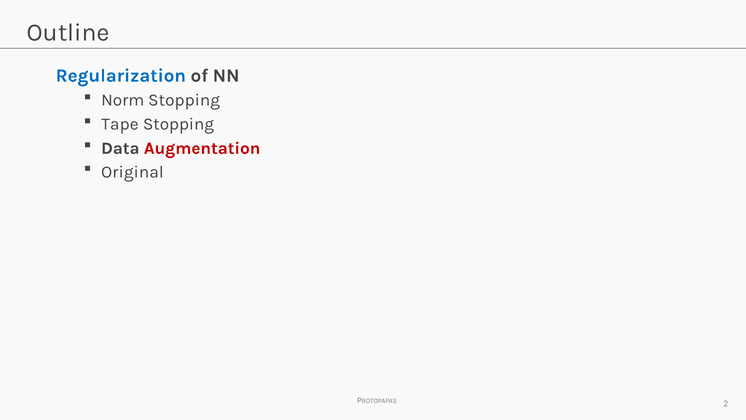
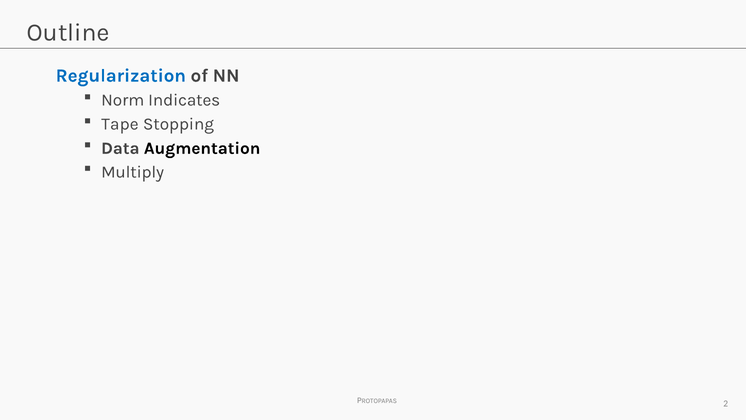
Norm Stopping: Stopping -> Indicates
Augmentation colour: red -> black
Original: Original -> Multiply
